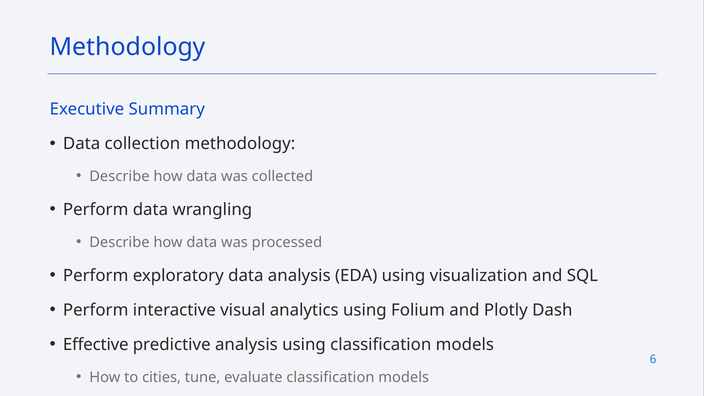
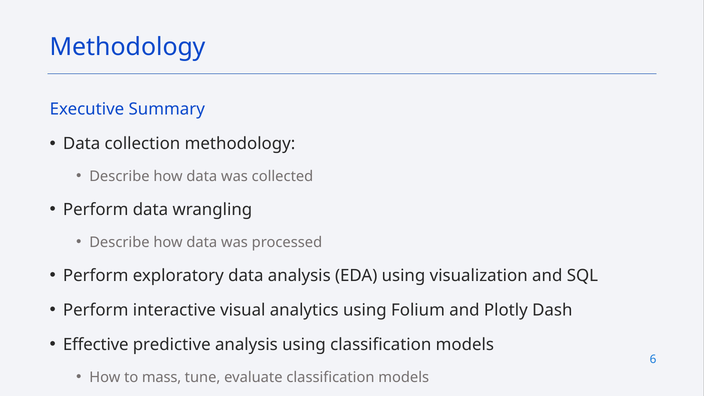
cities: cities -> mass
